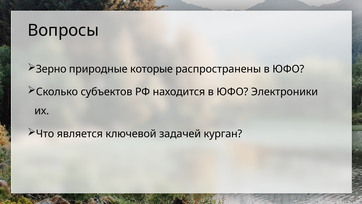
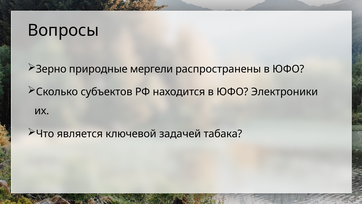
которые: которые -> мергели
курган: курган -> табака
